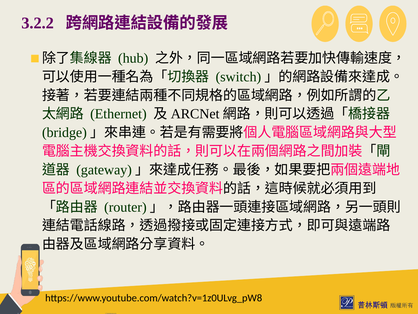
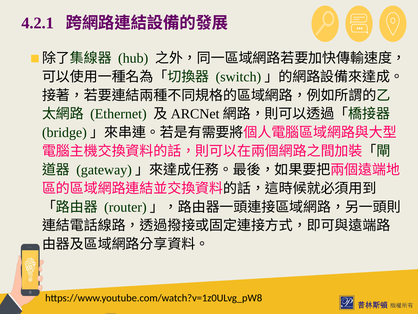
3.2.2: 3.2.2 -> 4.2.1
